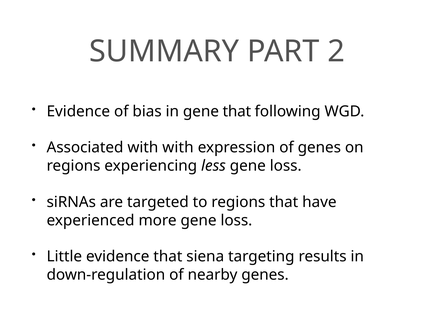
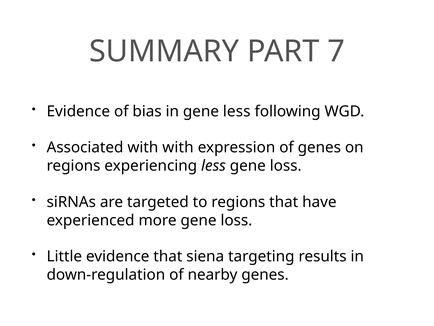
2: 2 -> 7
gene that: that -> less
